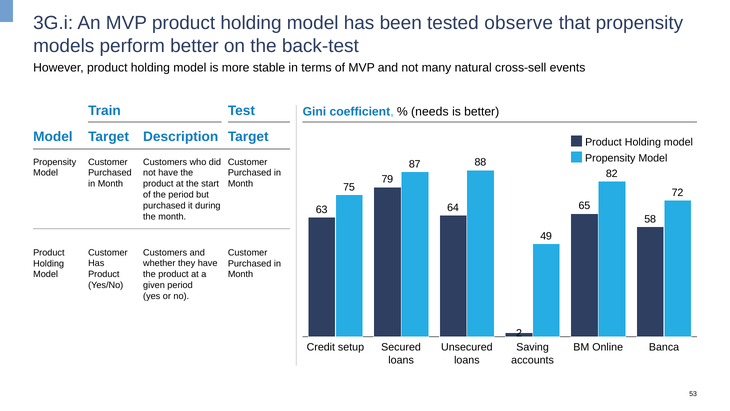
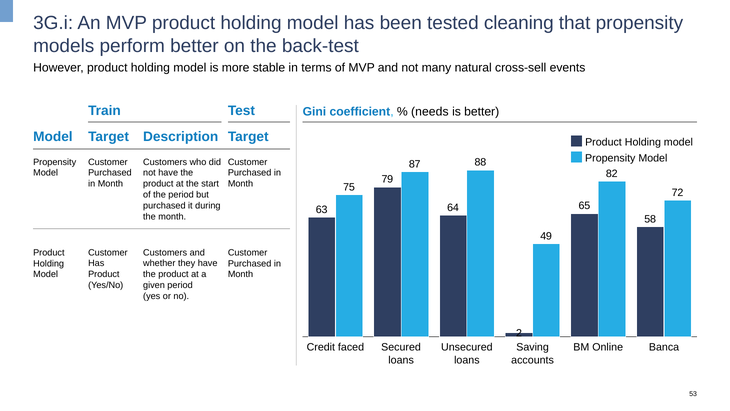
observe: observe -> cleaning
setup: setup -> faced
